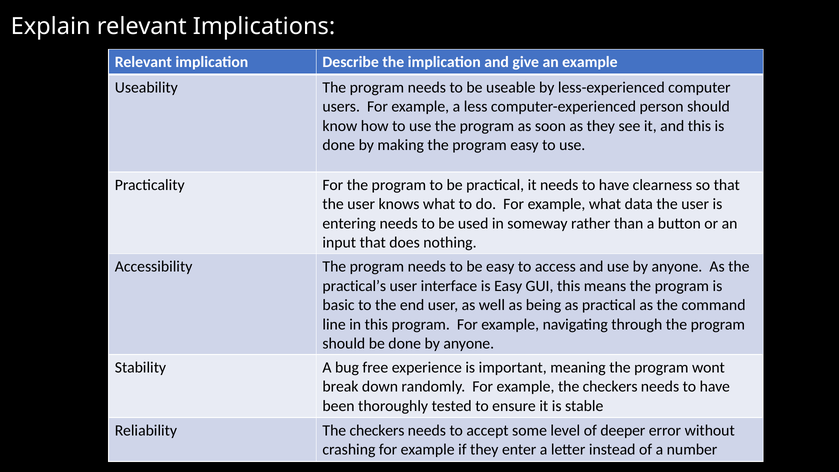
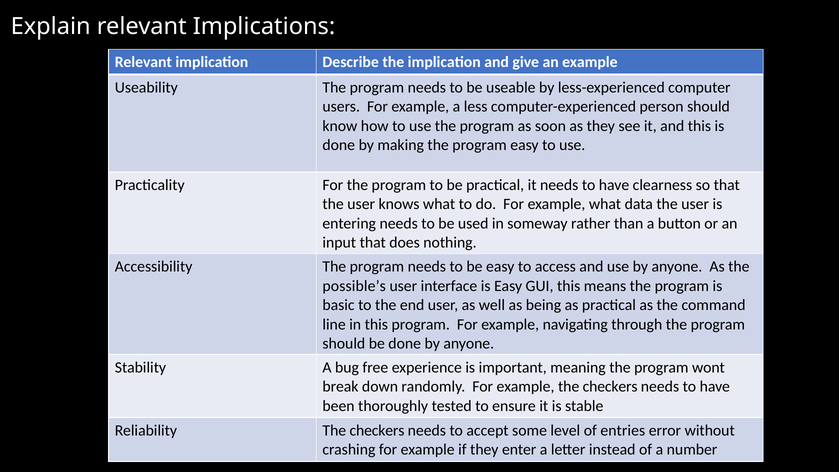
practical’s: practical’s -> possible’s
deeper: deeper -> entries
